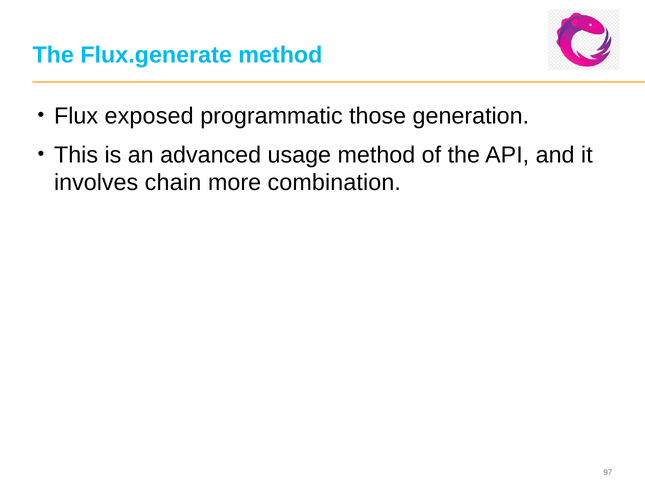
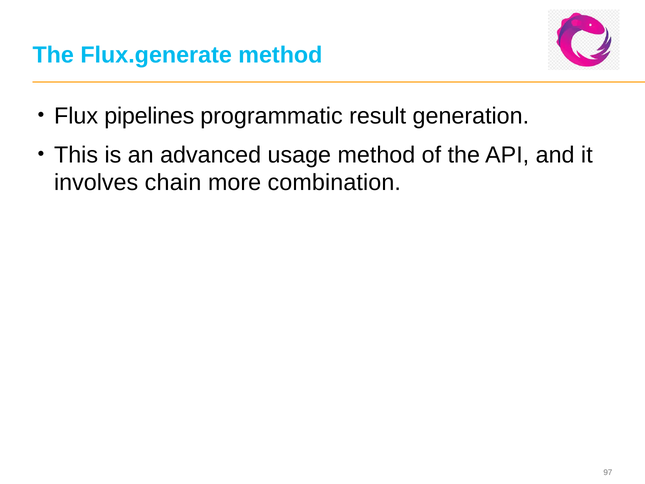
exposed: exposed -> pipelines
those: those -> result
